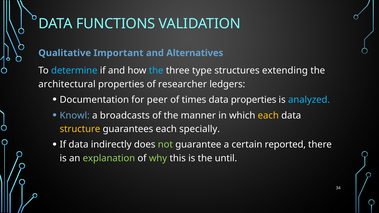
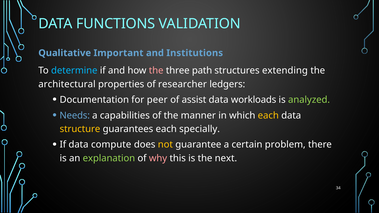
Alternatives: Alternatives -> Institutions
the at (156, 71) colour: light blue -> pink
type: type -> path
times: times -> assist
data properties: properties -> workloads
analyzed colour: light blue -> light green
Knowl: Knowl -> Needs
broadcasts: broadcasts -> capabilities
indirectly: indirectly -> compute
not colour: light green -> yellow
reported: reported -> problem
why colour: light green -> pink
until: until -> next
